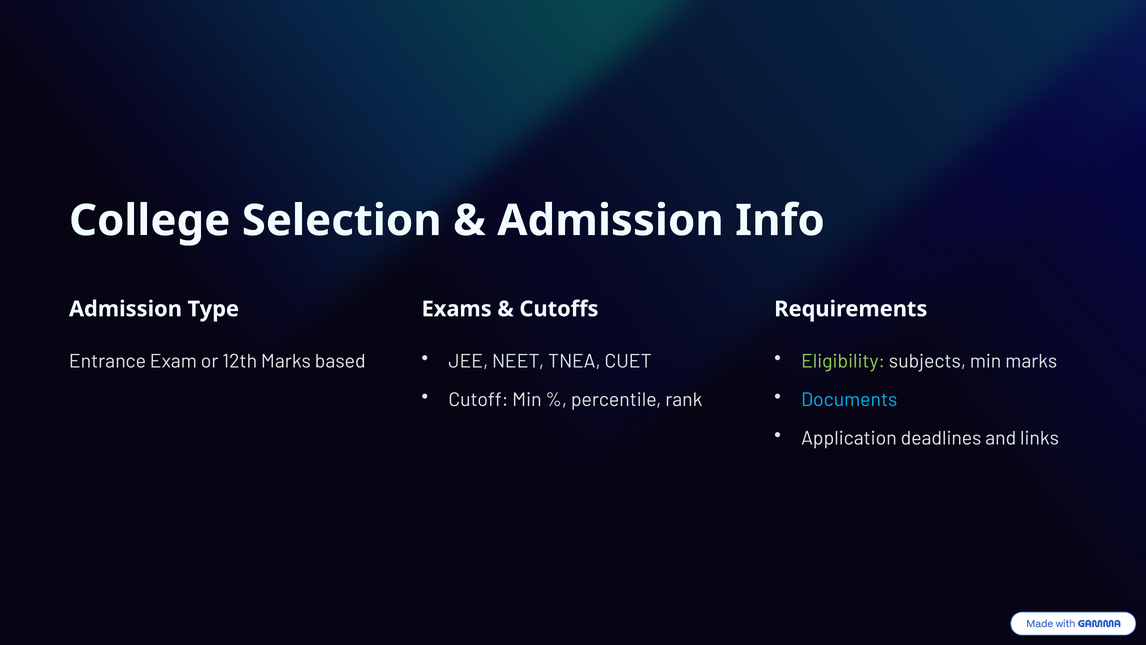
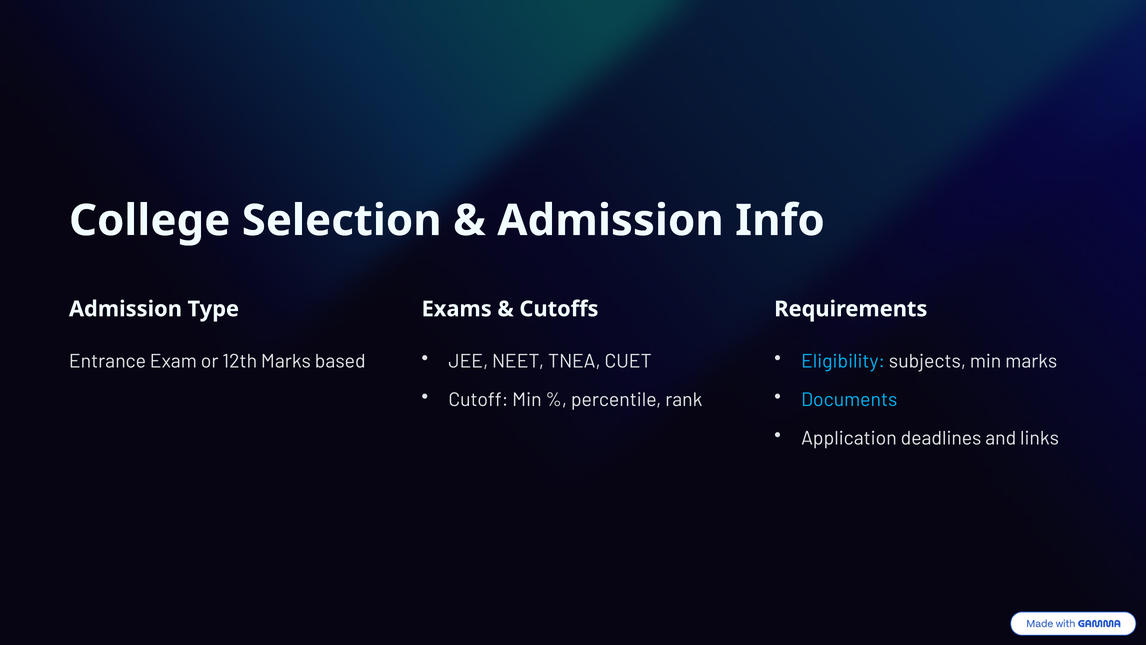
Eligibility colour: light green -> light blue
